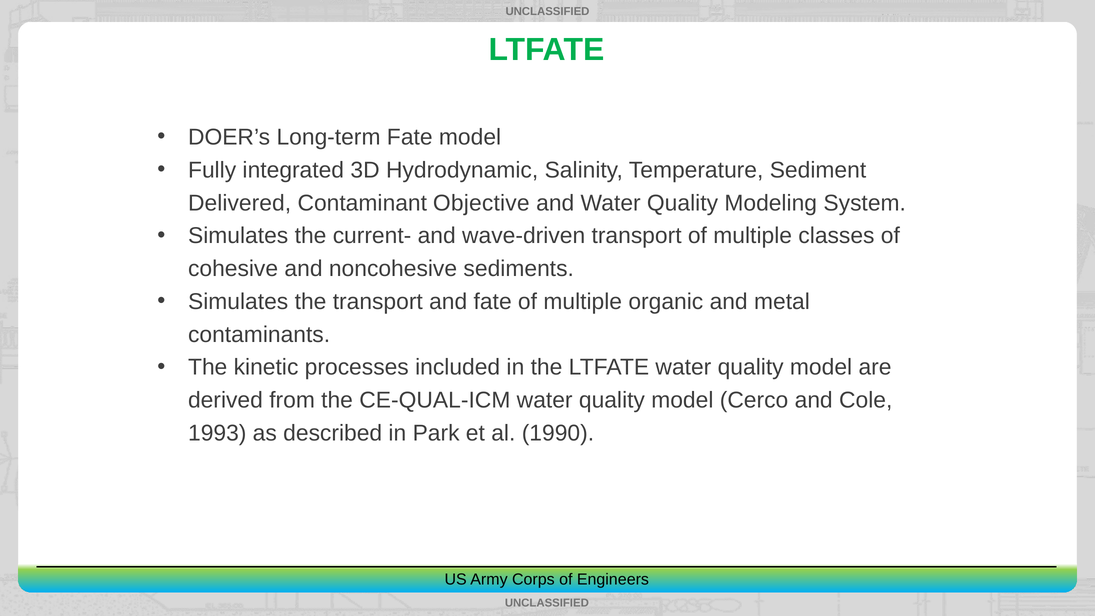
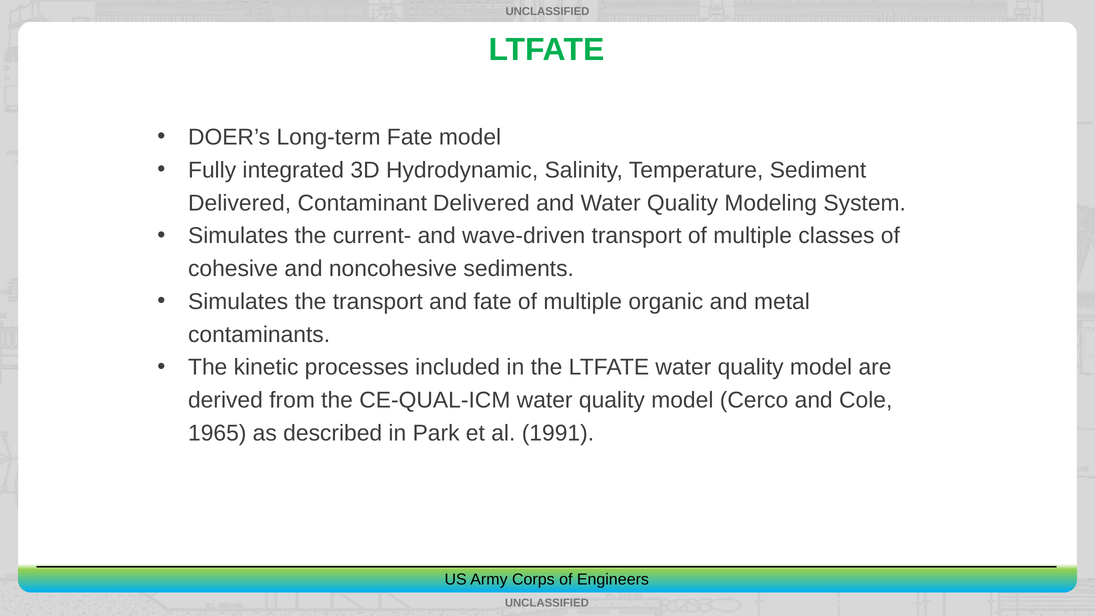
Contaminant Objective: Objective -> Delivered
1993: 1993 -> 1965
1990: 1990 -> 1991
